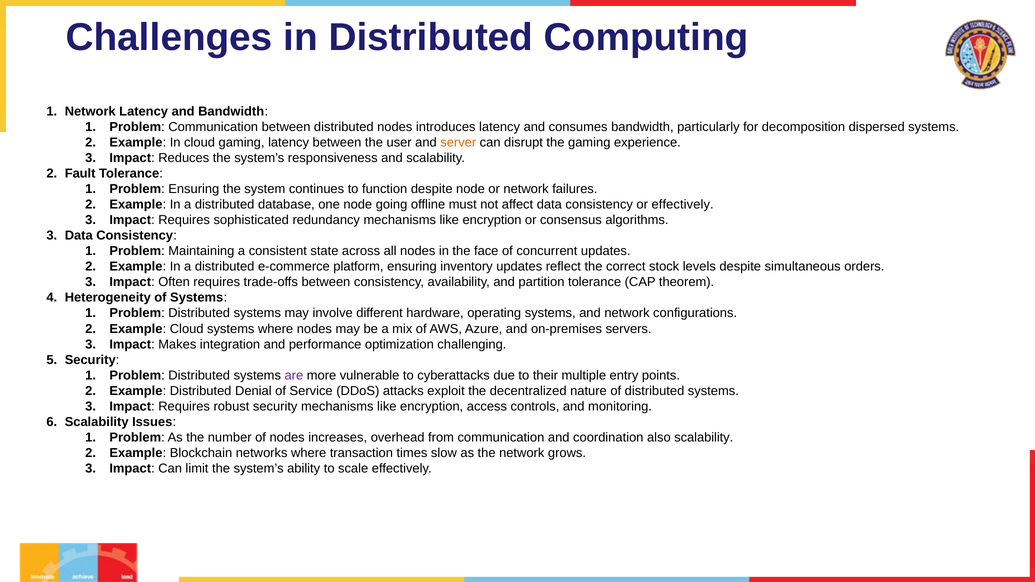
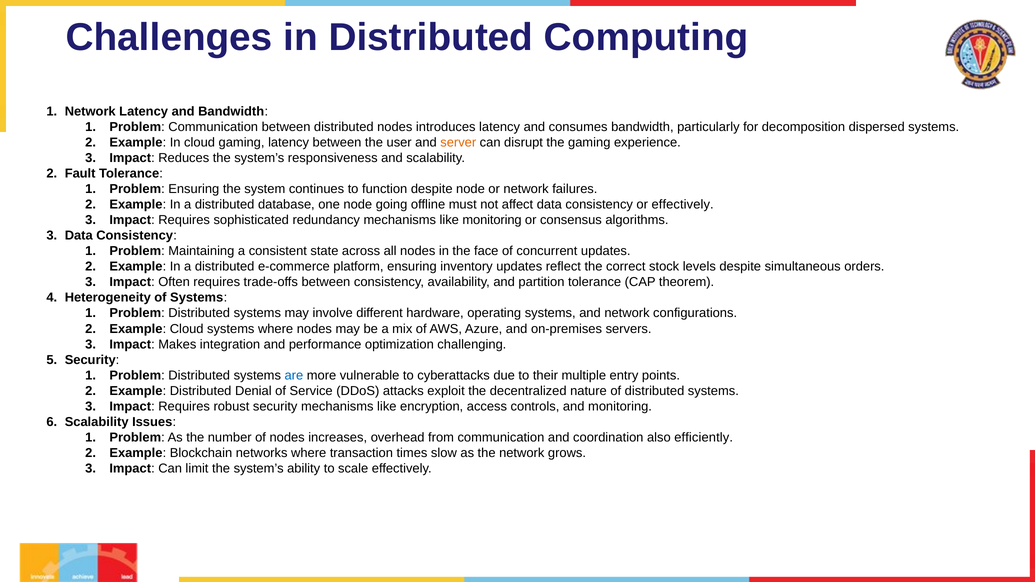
redundancy mechanisms like encryption: encryption -> monitoring
are colour: purple -> blue
also scalability: scalability -> efficiently
